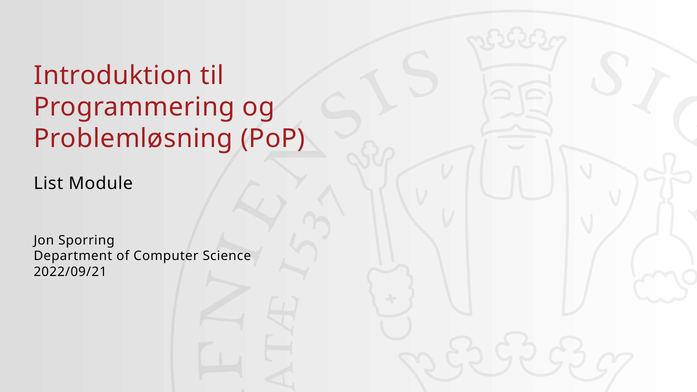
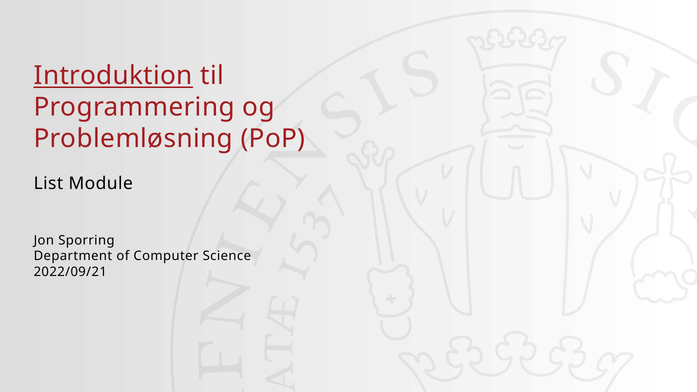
Introduktion underline: none -> present
